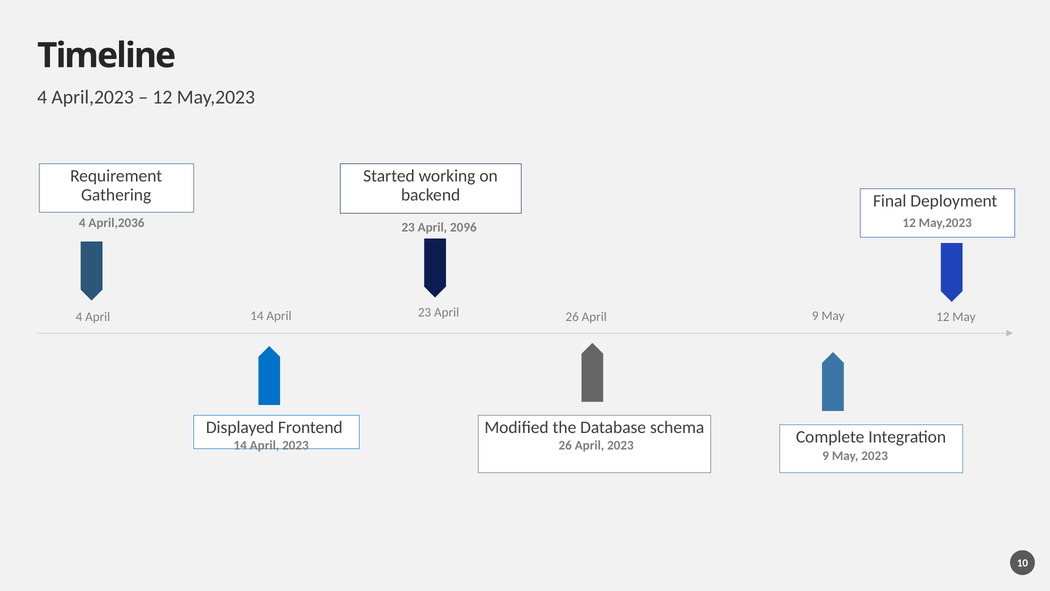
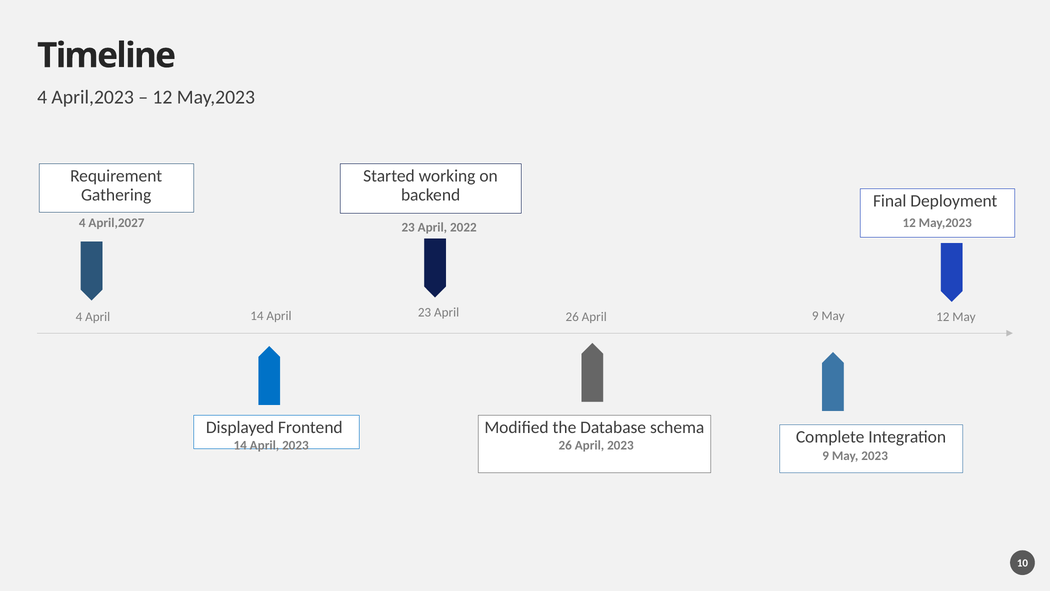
April,2036: April,2036 -> April,2027
2096: 2096 -> 2022
